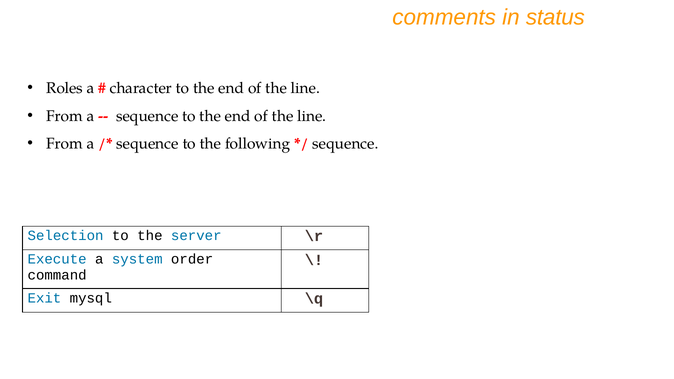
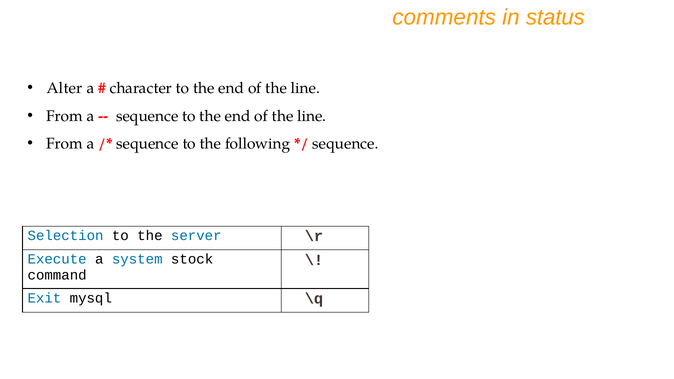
Roles: Roles -> Alter
order: order -> stock
